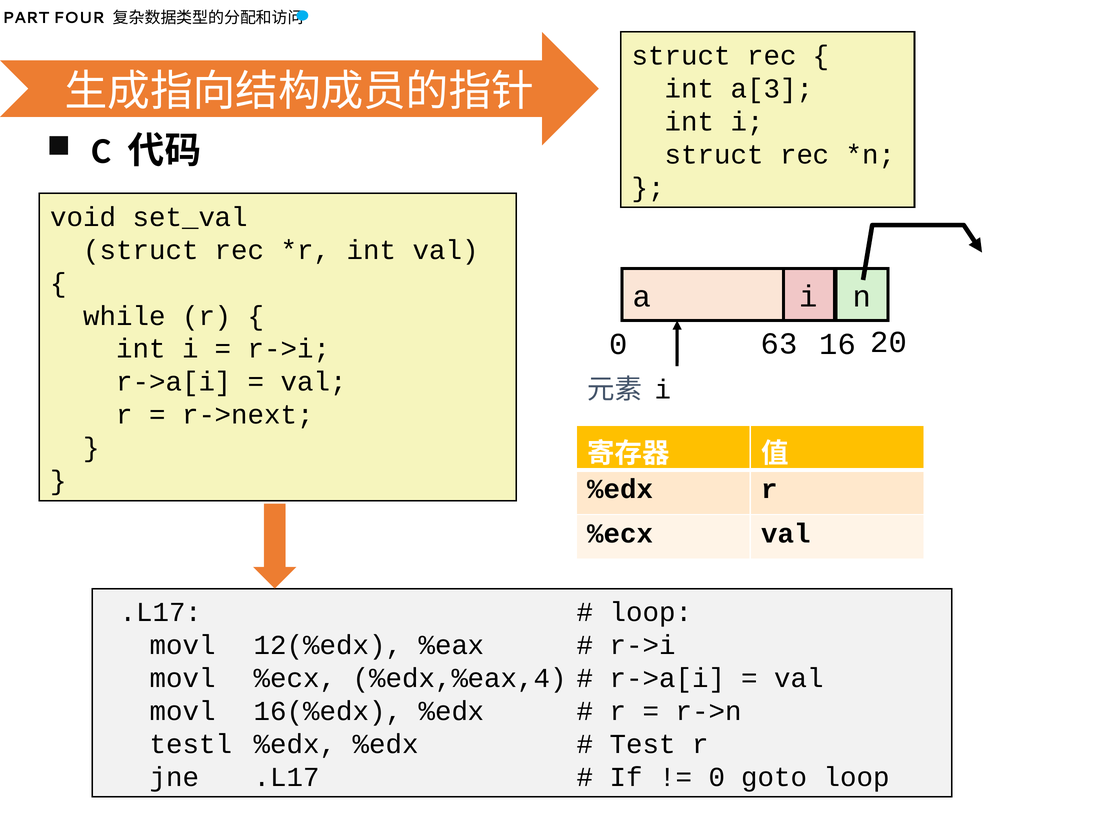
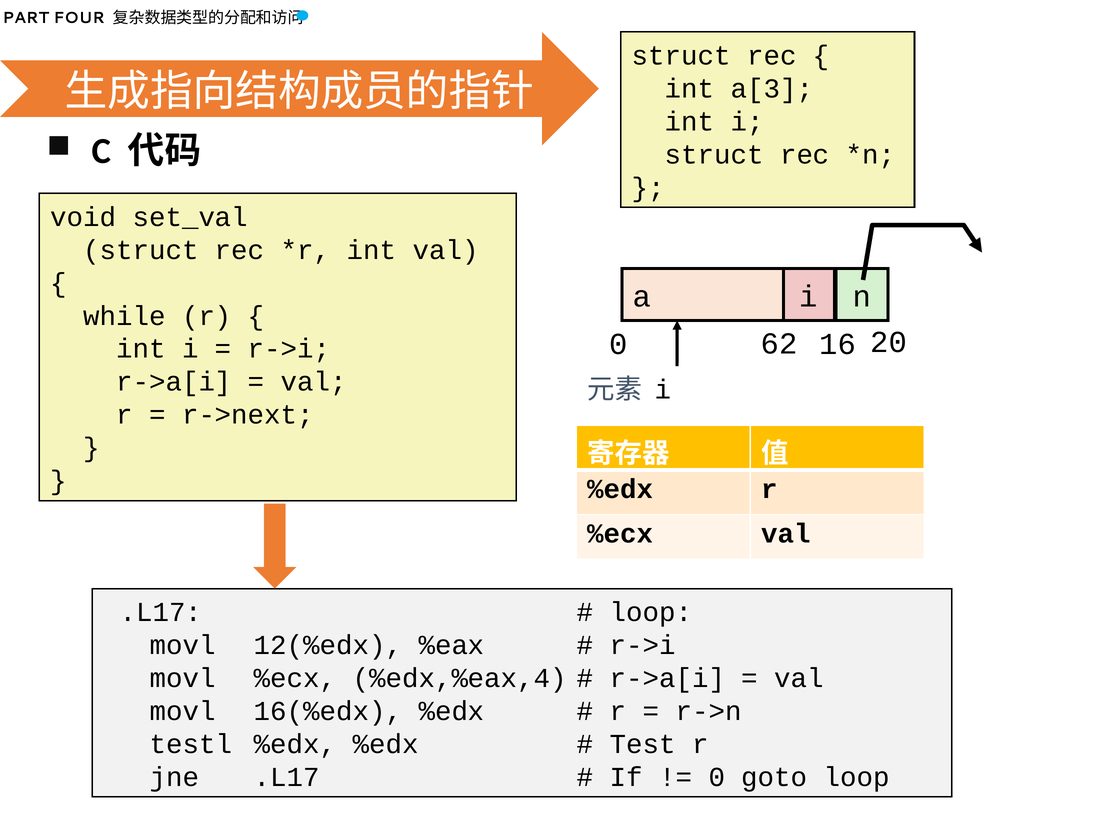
63: 63 -> 62
